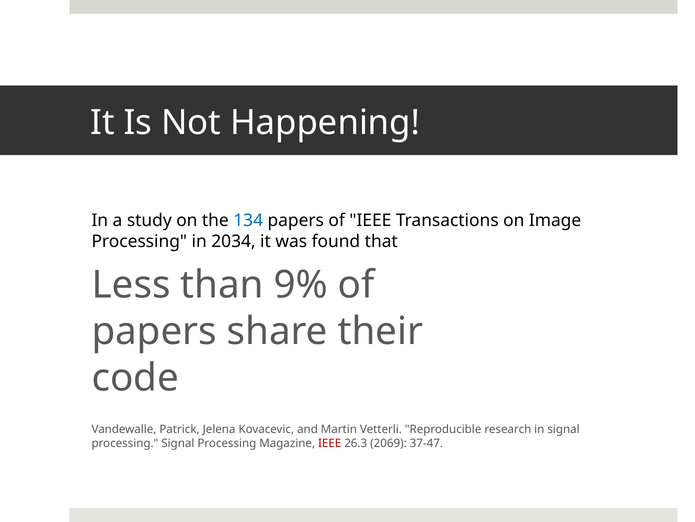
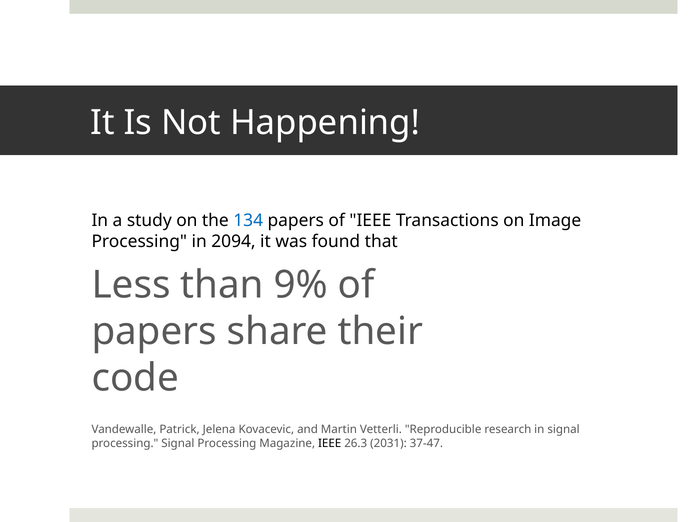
2034: 2034 -> 2094
IEEE at (330, 443) colour: red -> black
2069: 2069 -> 2031
